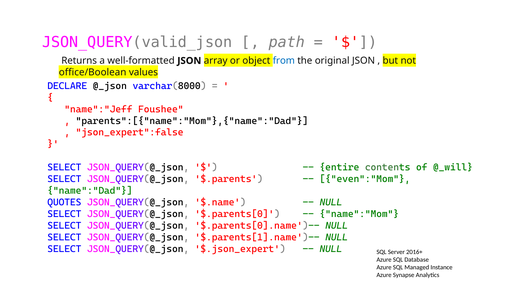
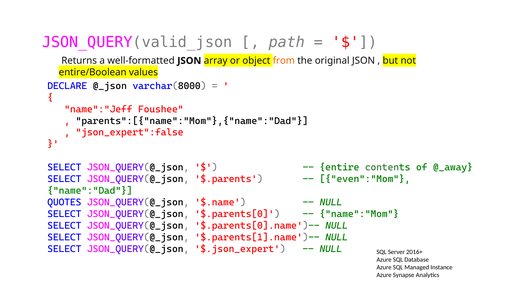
from colour: blue -> orange
office/Boolean: office/Boolean -> entire/Boolean
@_will: @_will -> @_away
